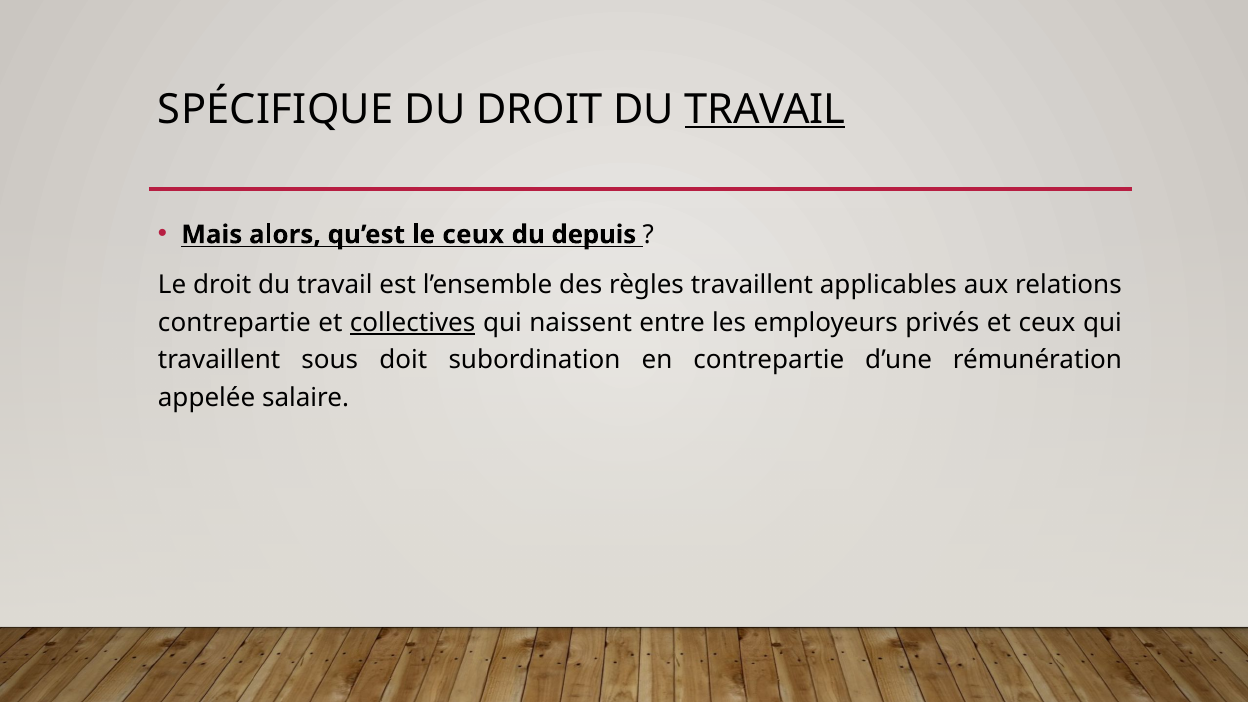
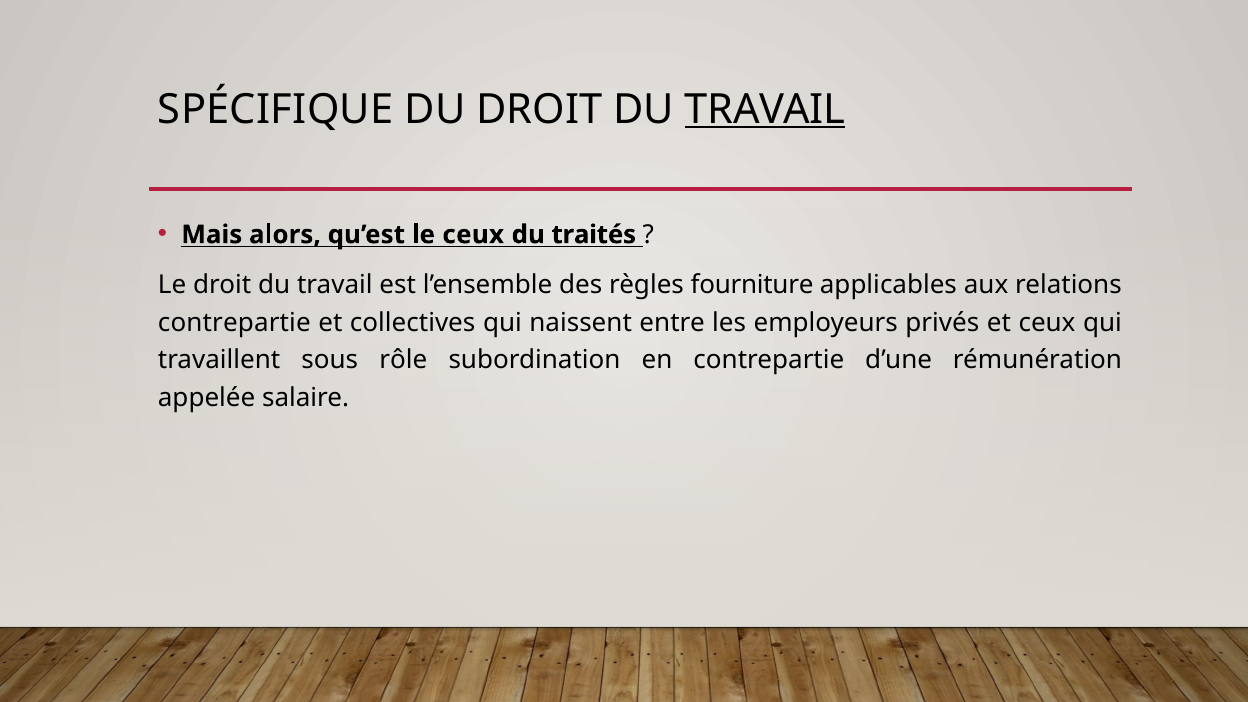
depuis: depuis -> traités
règles travaillent: travaillent -> fourniture
collectives underline: present -> none
doit: doit -> rôle
